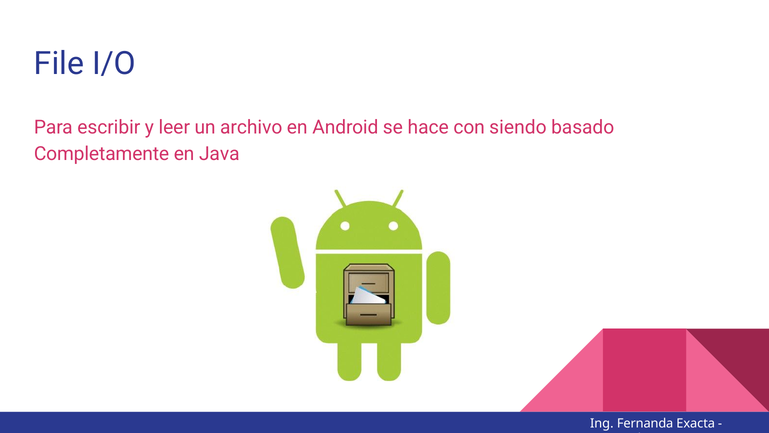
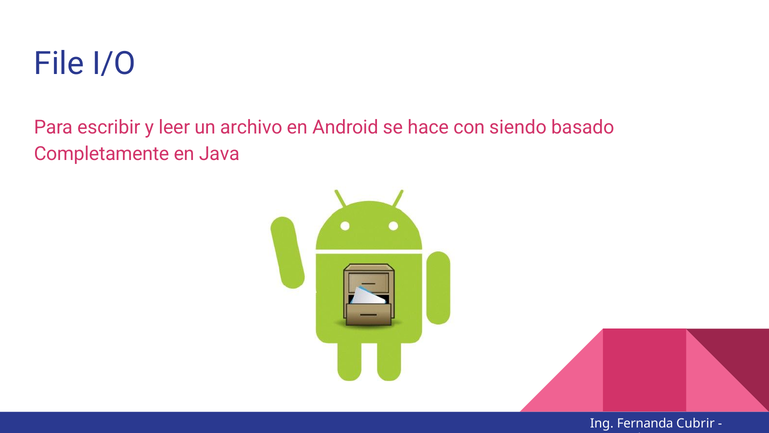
Exacta: Exacta -> Cubrir
